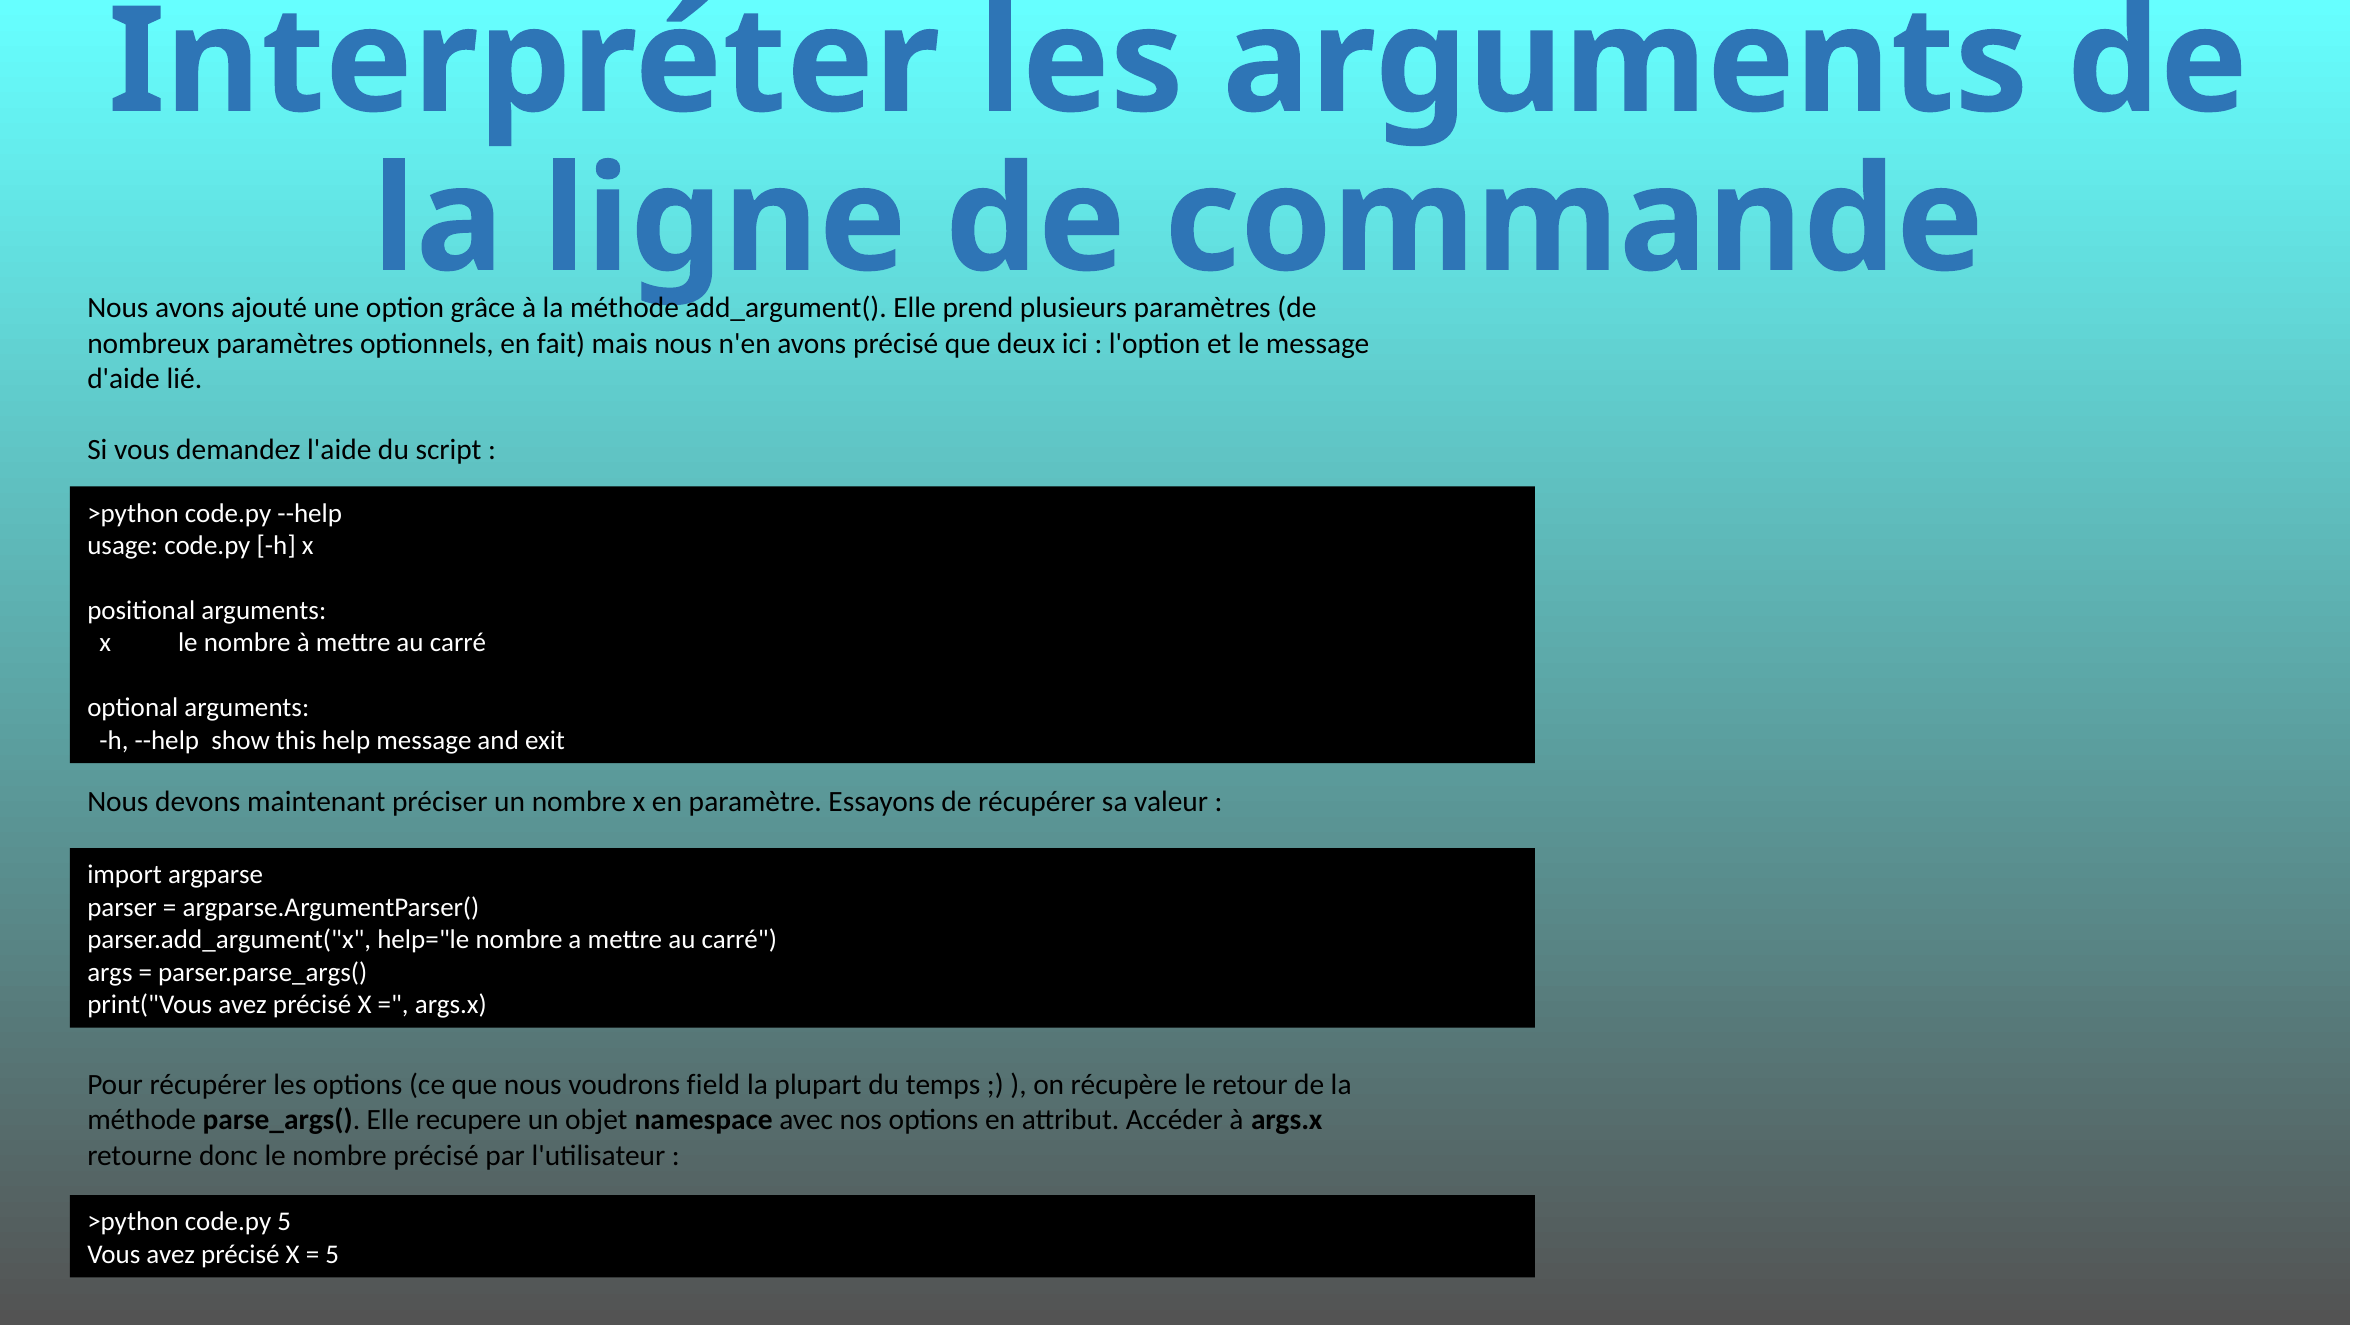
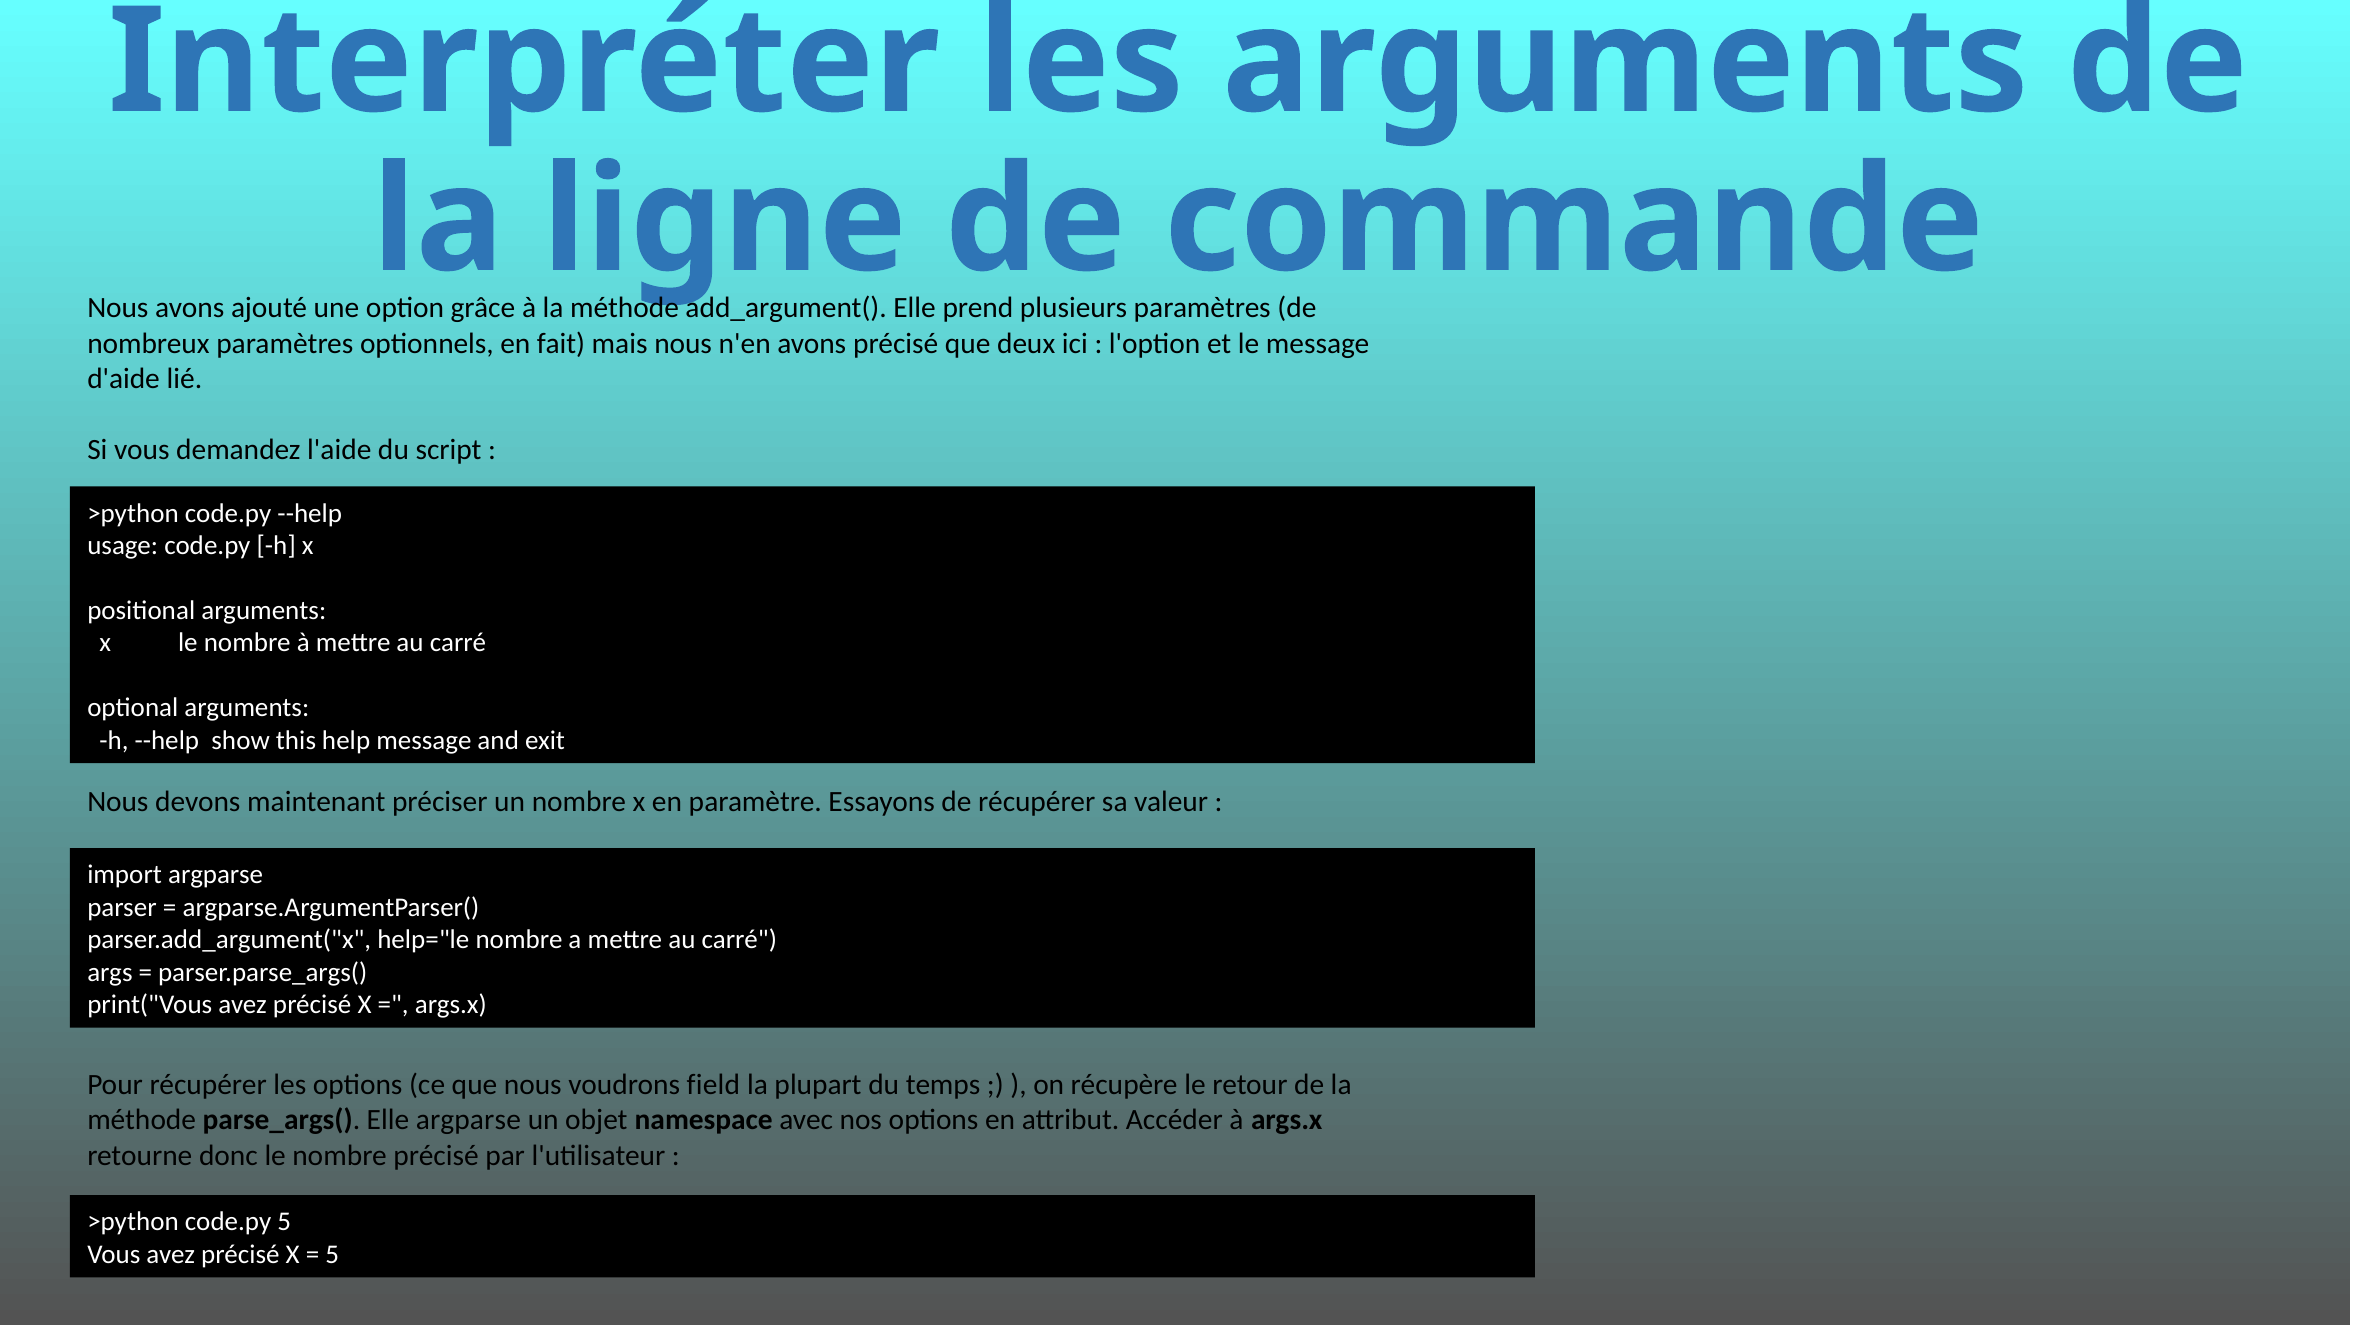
Elle recupere: recupere -> argparse
